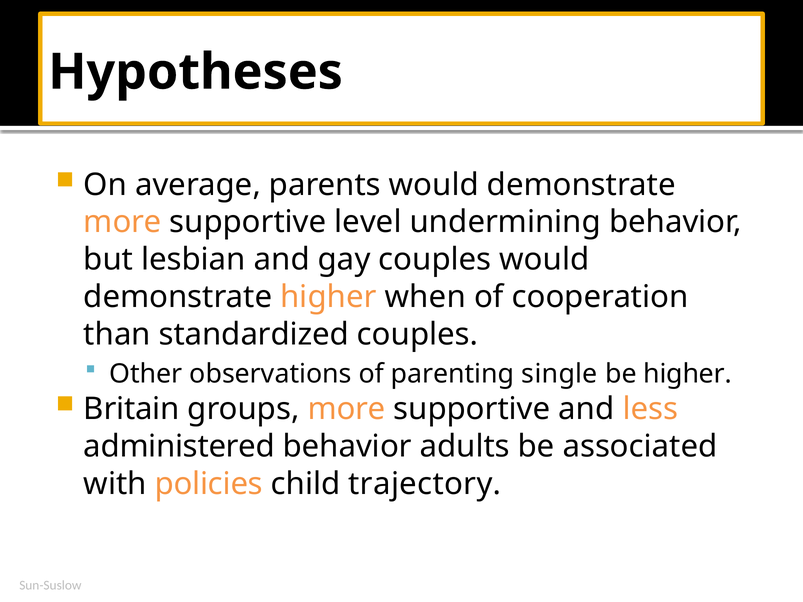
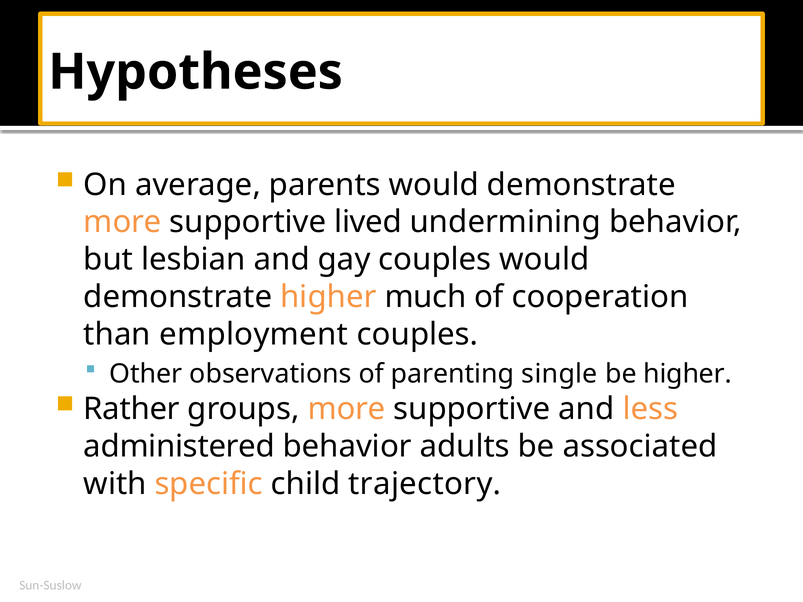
level: level -> lived
when: when -> much
standardized: standardized -> employment
Britain: Britain -> Rather
policies: policies -> specific
